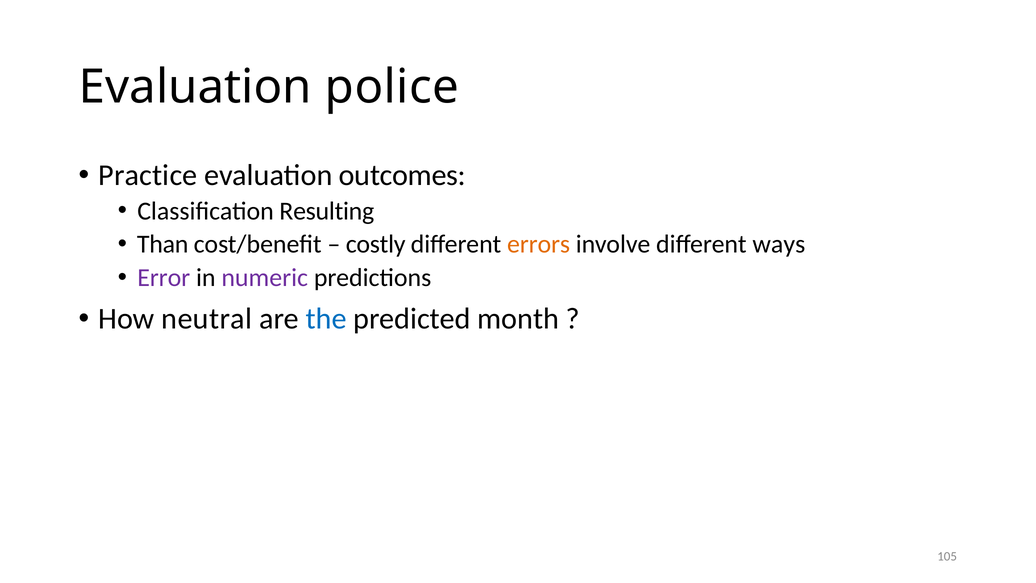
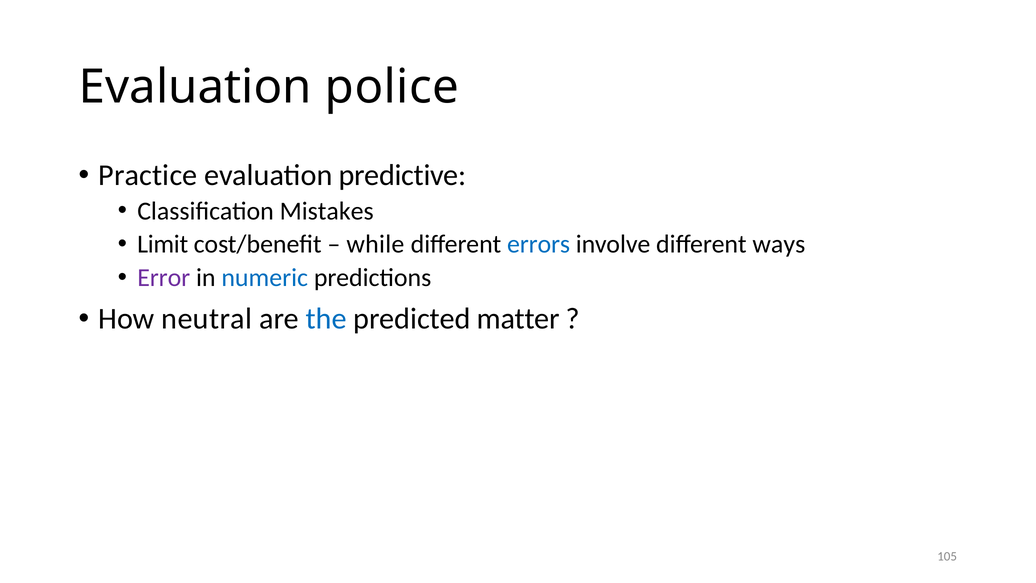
outcomes: outcomes -> predictive
Resulting: Resulting -> Mistakes
Than: Than -> Limit
costly: costly -> while
errors colour: orange -> blue
numeric colour: purple -> blue
month: month -> matter
